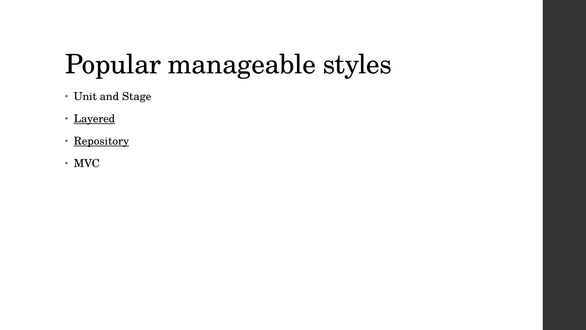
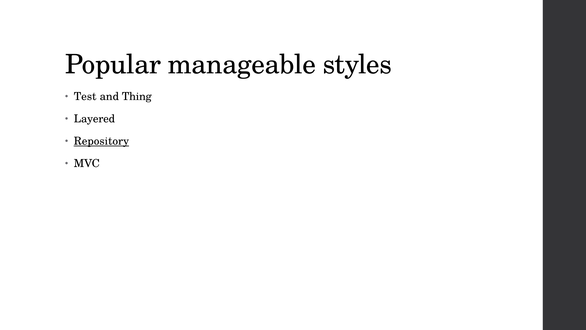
Unit: Unit -> Test
Stage: Stage -> Thing
Layered underline: present -> none
